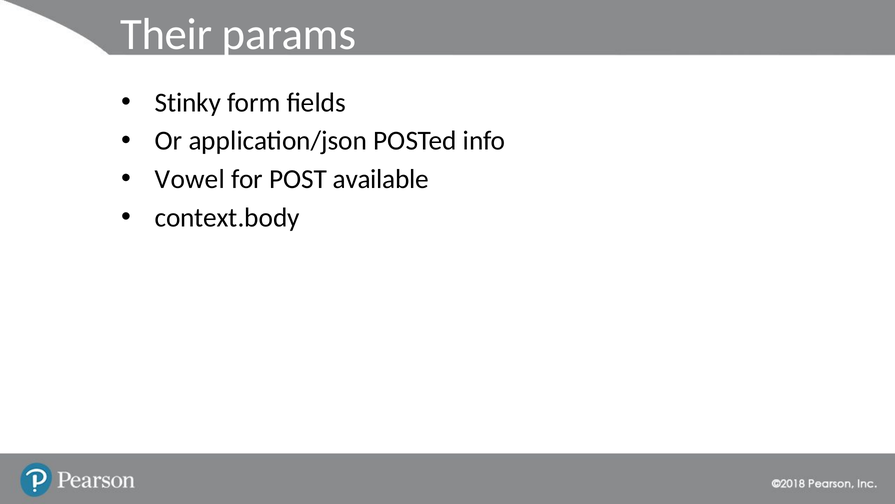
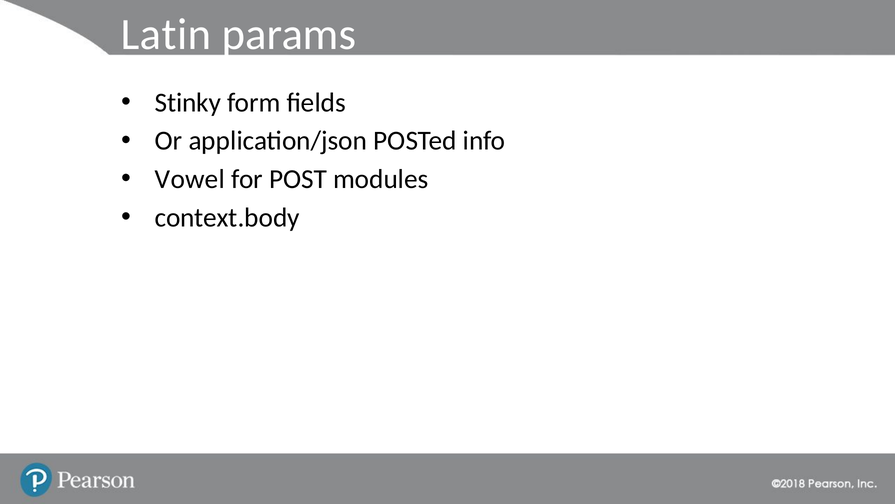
Their: Their -> Latin
available: available -> modules
